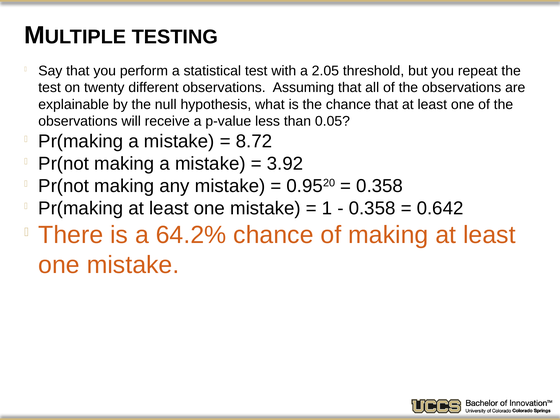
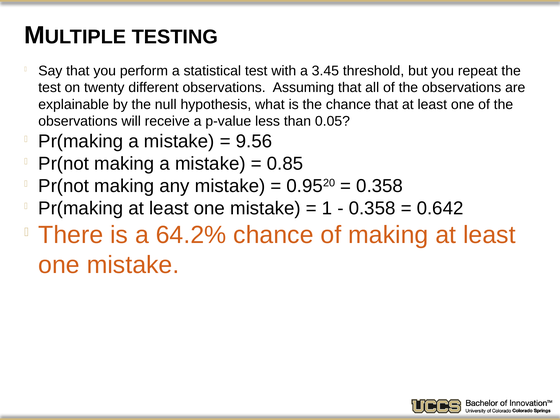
2.05: 2.05 -> 3.45
8.72: 8.72 -> 9.56
3.92: 3.92 -> 0.85
